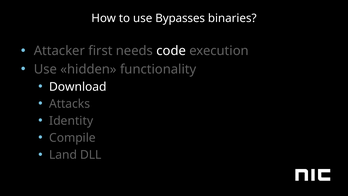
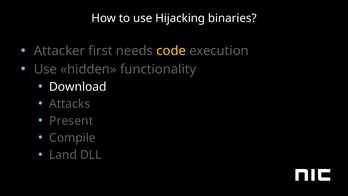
Bypasses: Bypasses -> Hijacking
code colour: white -> yellow
Identity: Identity -> Present
